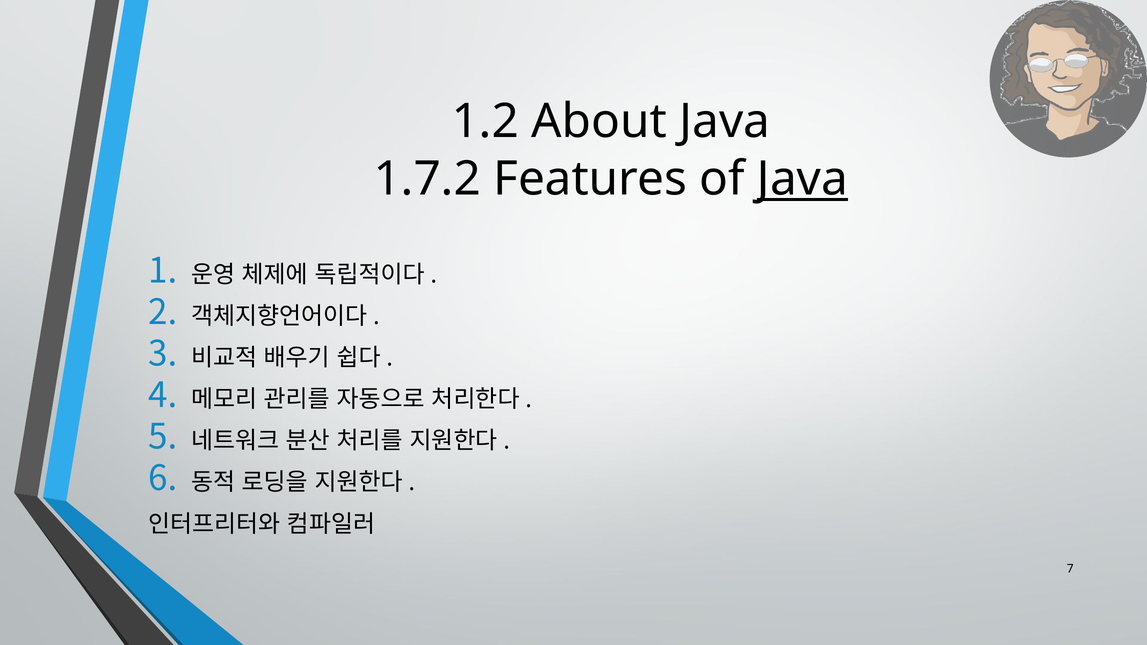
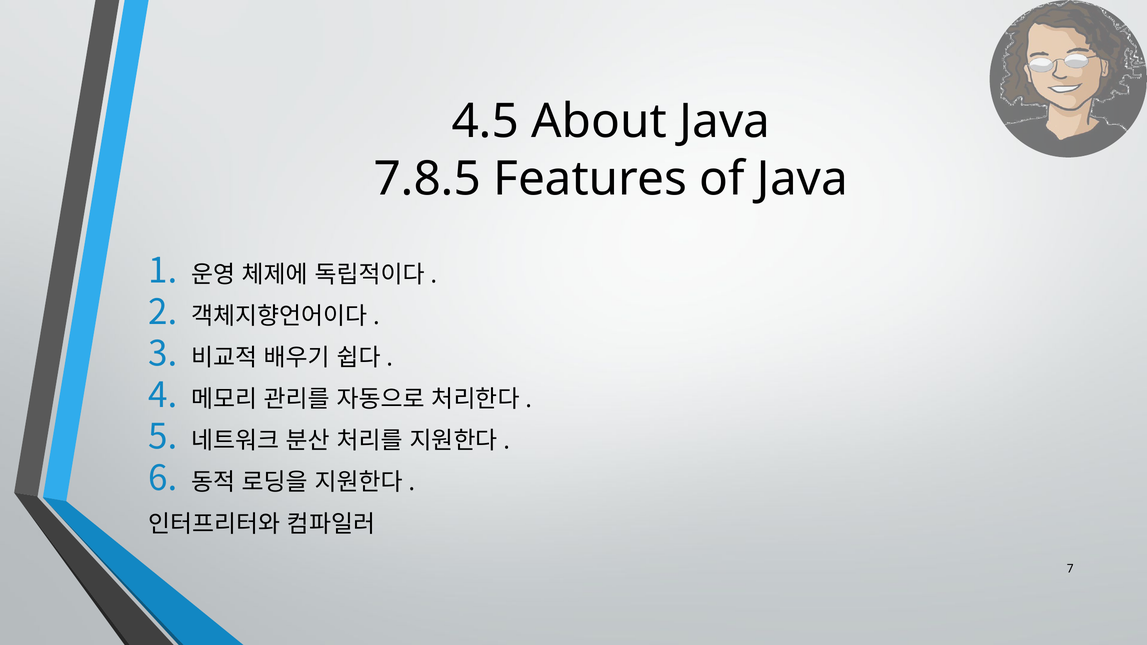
1.2: 1.2 -> 4.5
1.7.2: 1.7.2 -> 7.8.5
Java at (802, 179) underline: present -> none
